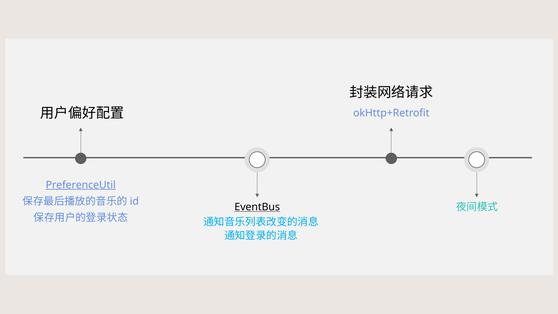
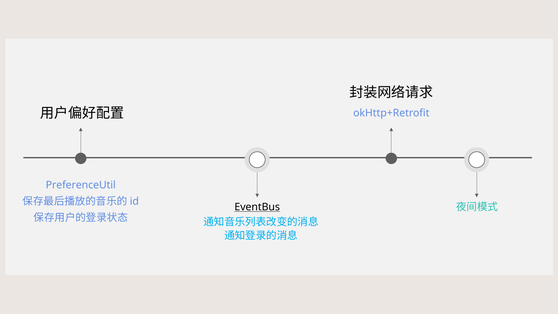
PreferenceUtil underline: present -> none
